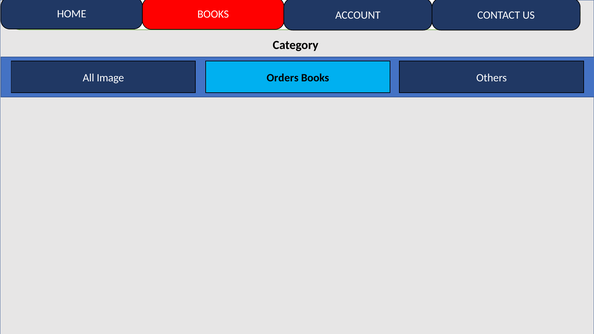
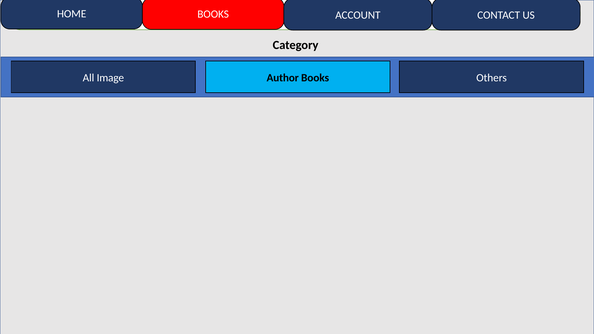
Orders: Orders -> Author
